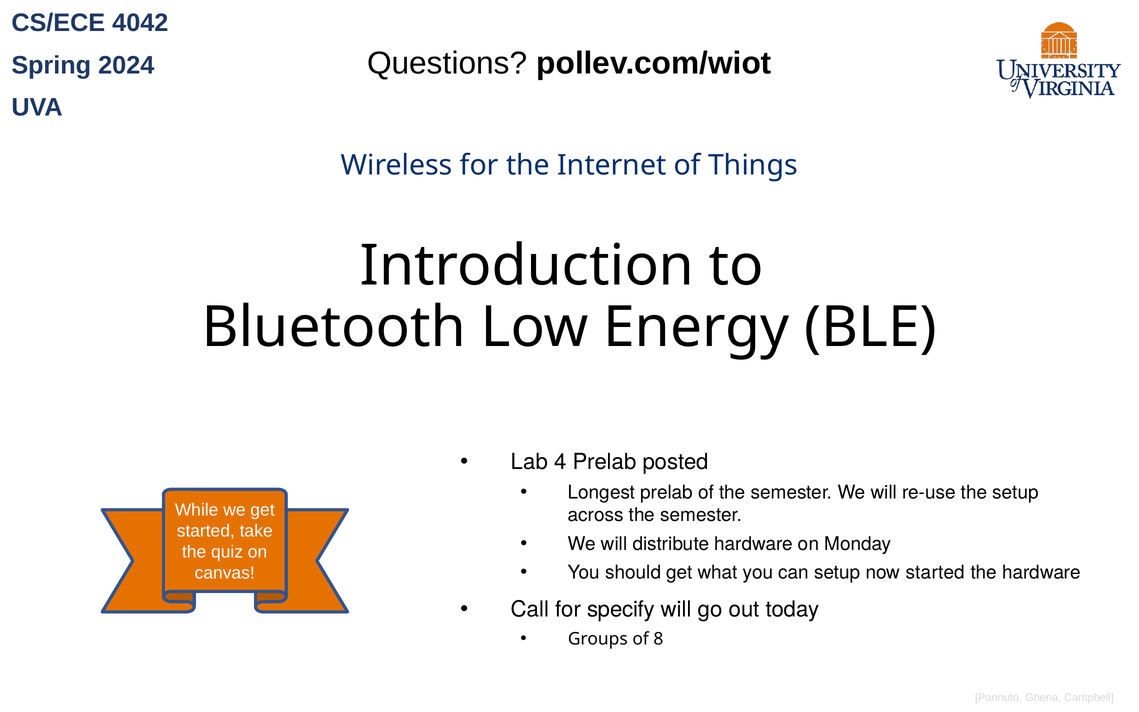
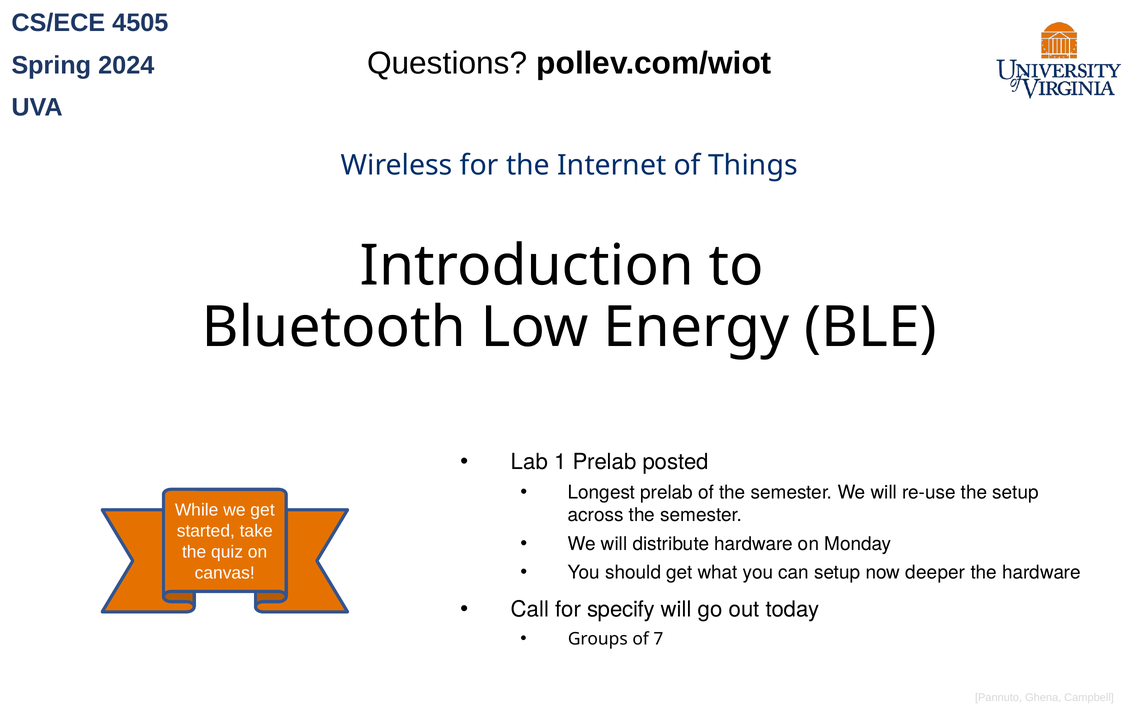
4042: 4042 -> 4505
4: 4 -> 1
now started: started -> deeper
8: 8 -> 7
